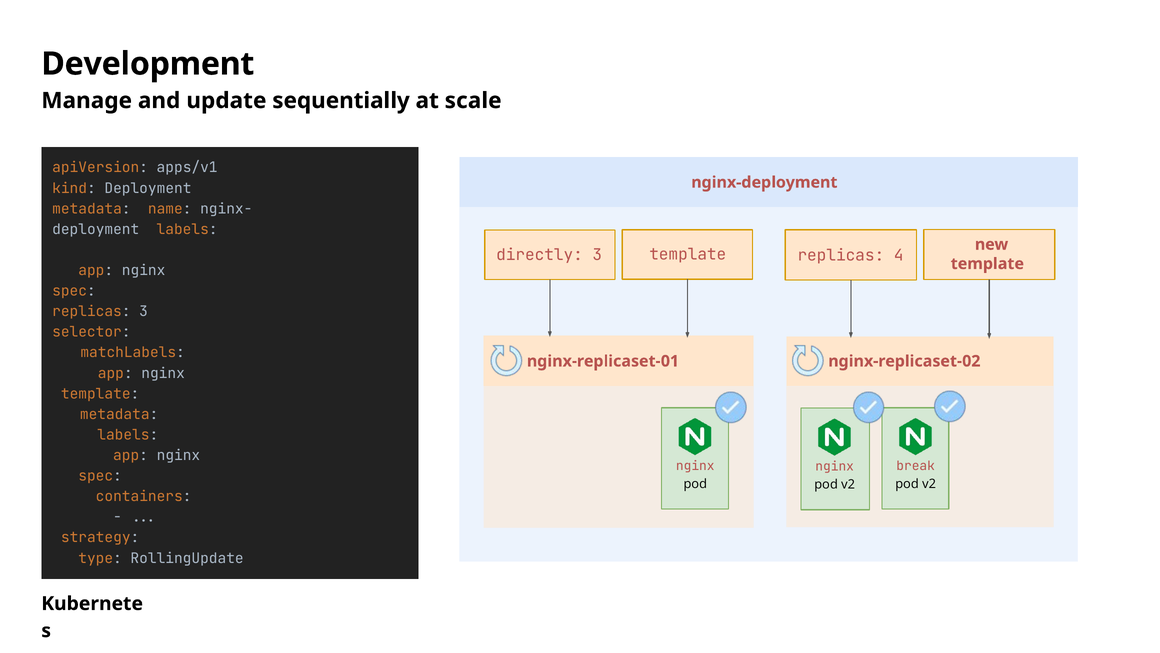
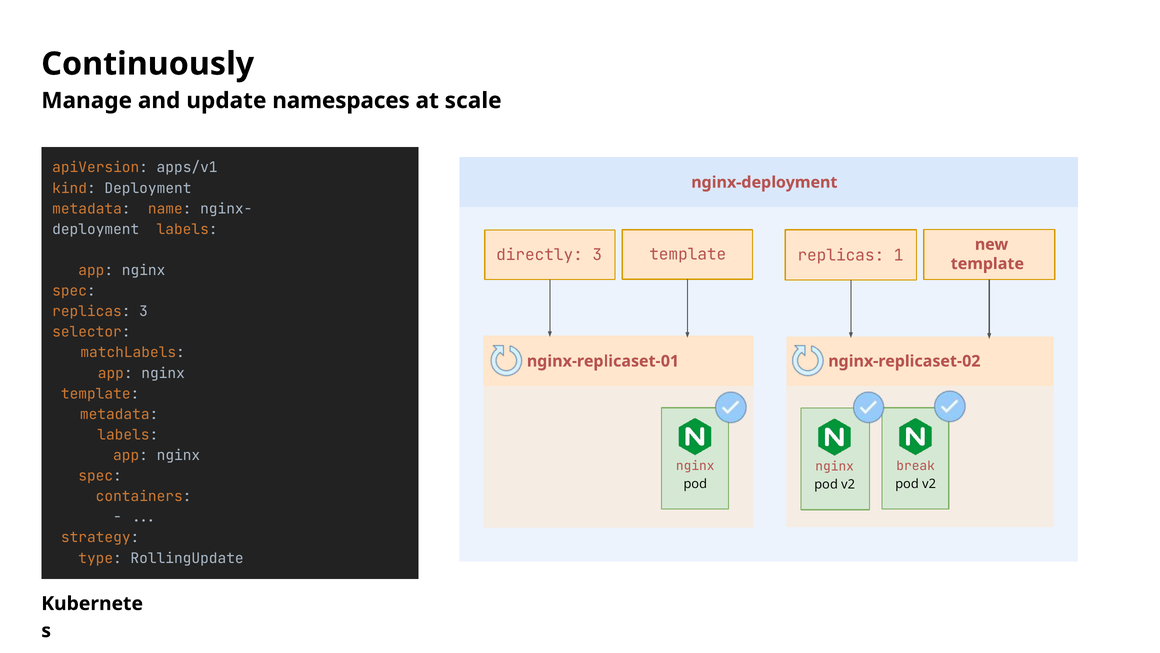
Development: Development -> Continuously
sequentially: sequentially -> namespaces
4: 4 -> 1
